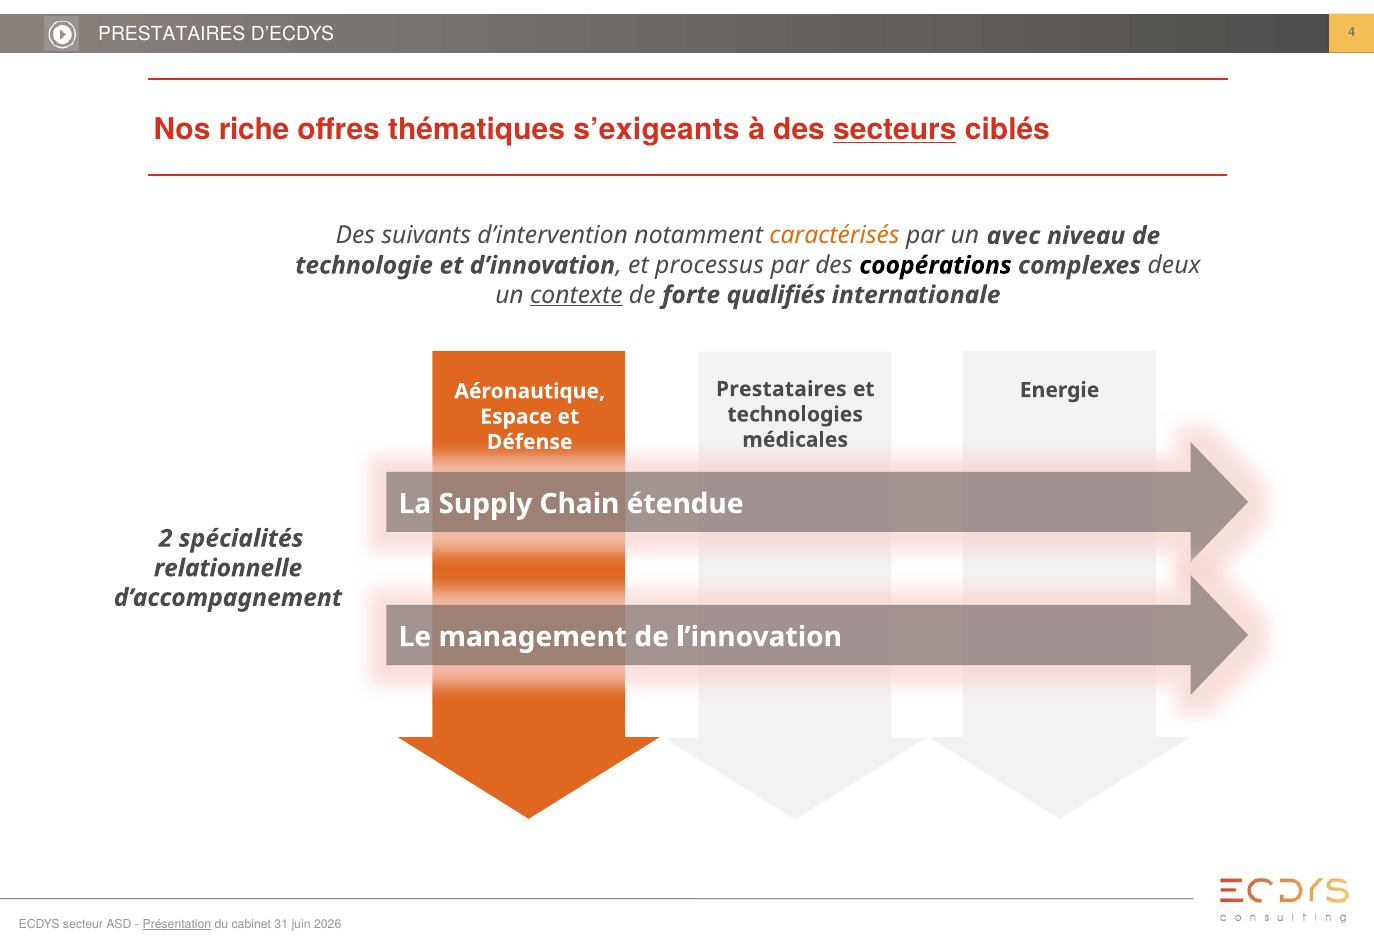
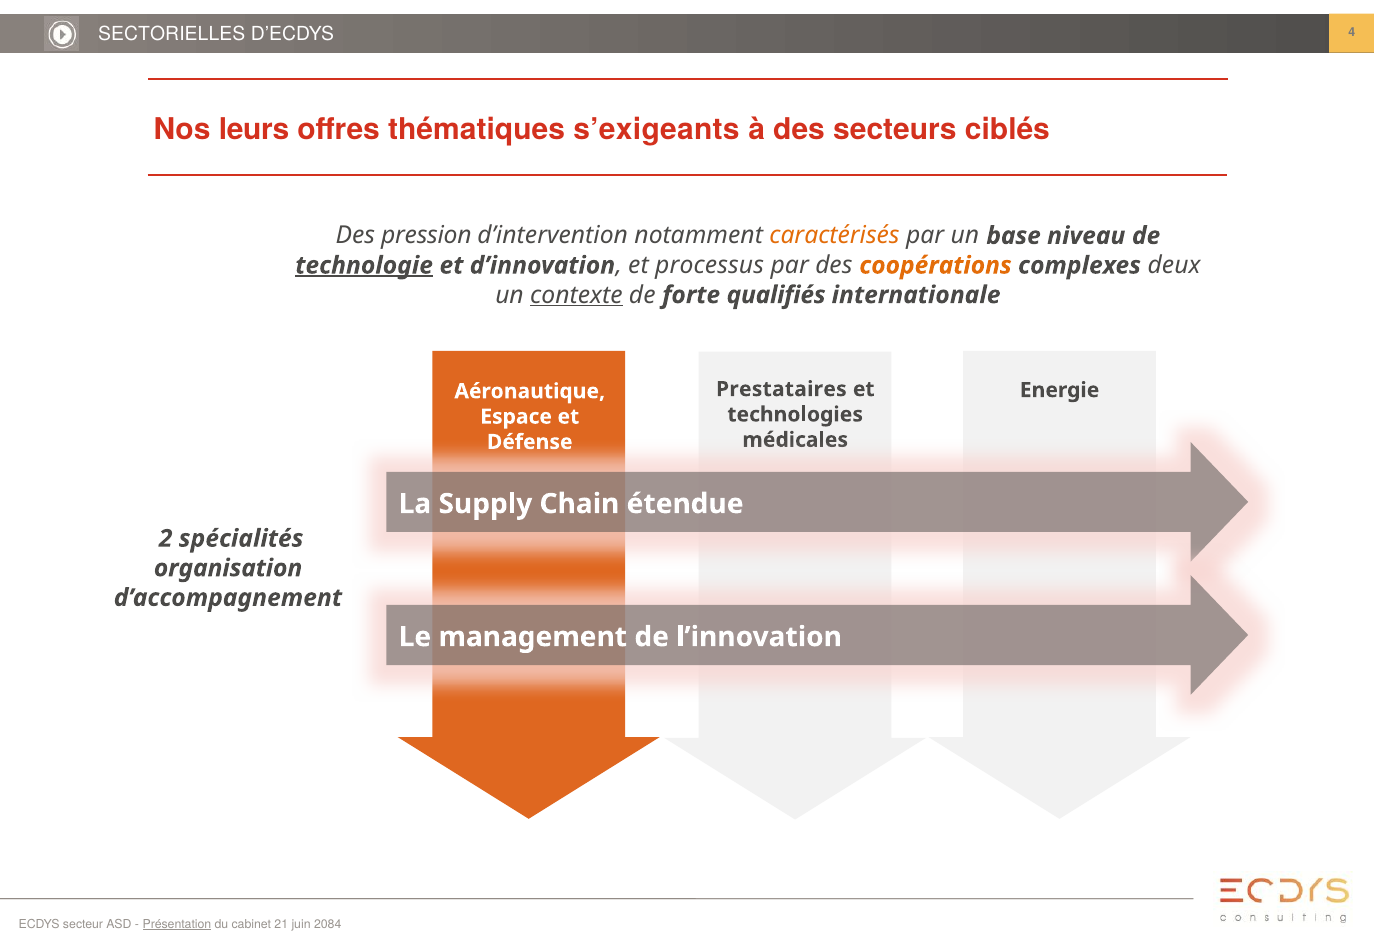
PRESTATAIRES at (172, 34): PRESTATAIRES -> SECTORIELLES
riche: riche -> leurs
secteurs underline: present -> none
suivants: suivants -> pression
avec: avec -> base
technologie underline: none -> present
coopérations colour: black -> orange
relationnelle: relationnelle -> organisation
31: 31 -> 21
2026: 2026 -> 2084
